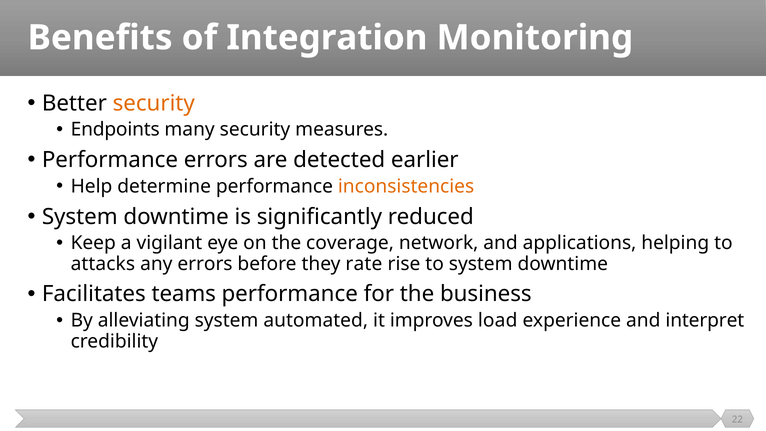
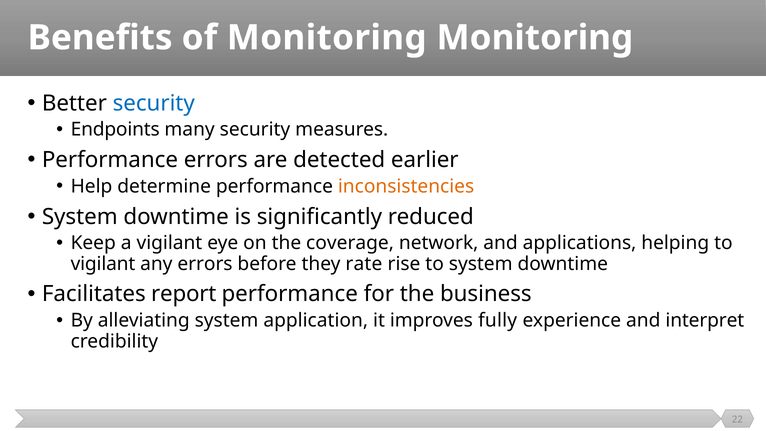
of Integration: Integration -> Monitoring
security at (154, 103) colour: orange -> blue
attacks at (103, 264): attacks -> vigilant
teams: teams -> report
automated: automated -> application
load: load -> fully
